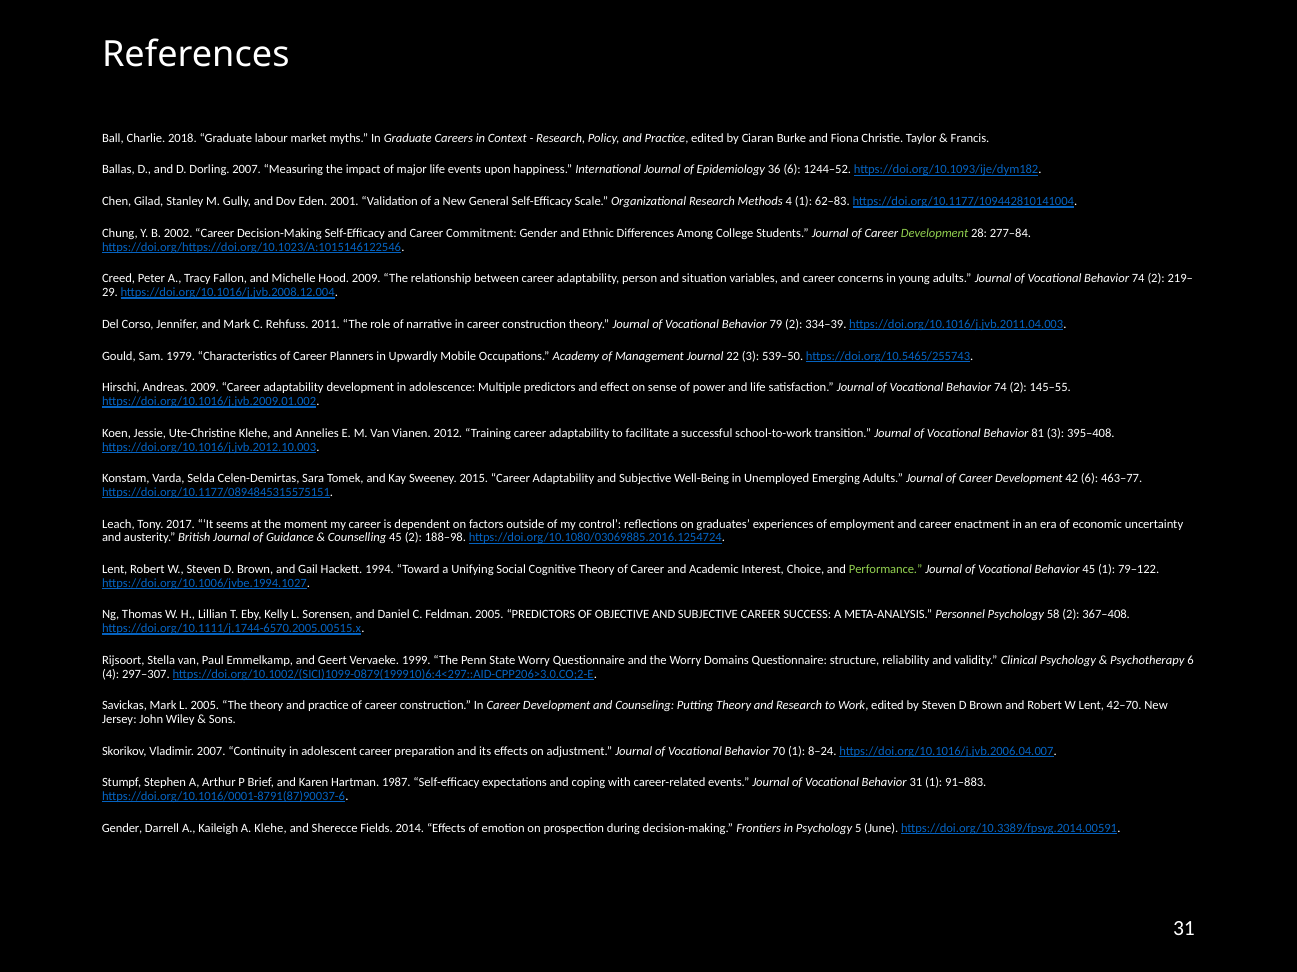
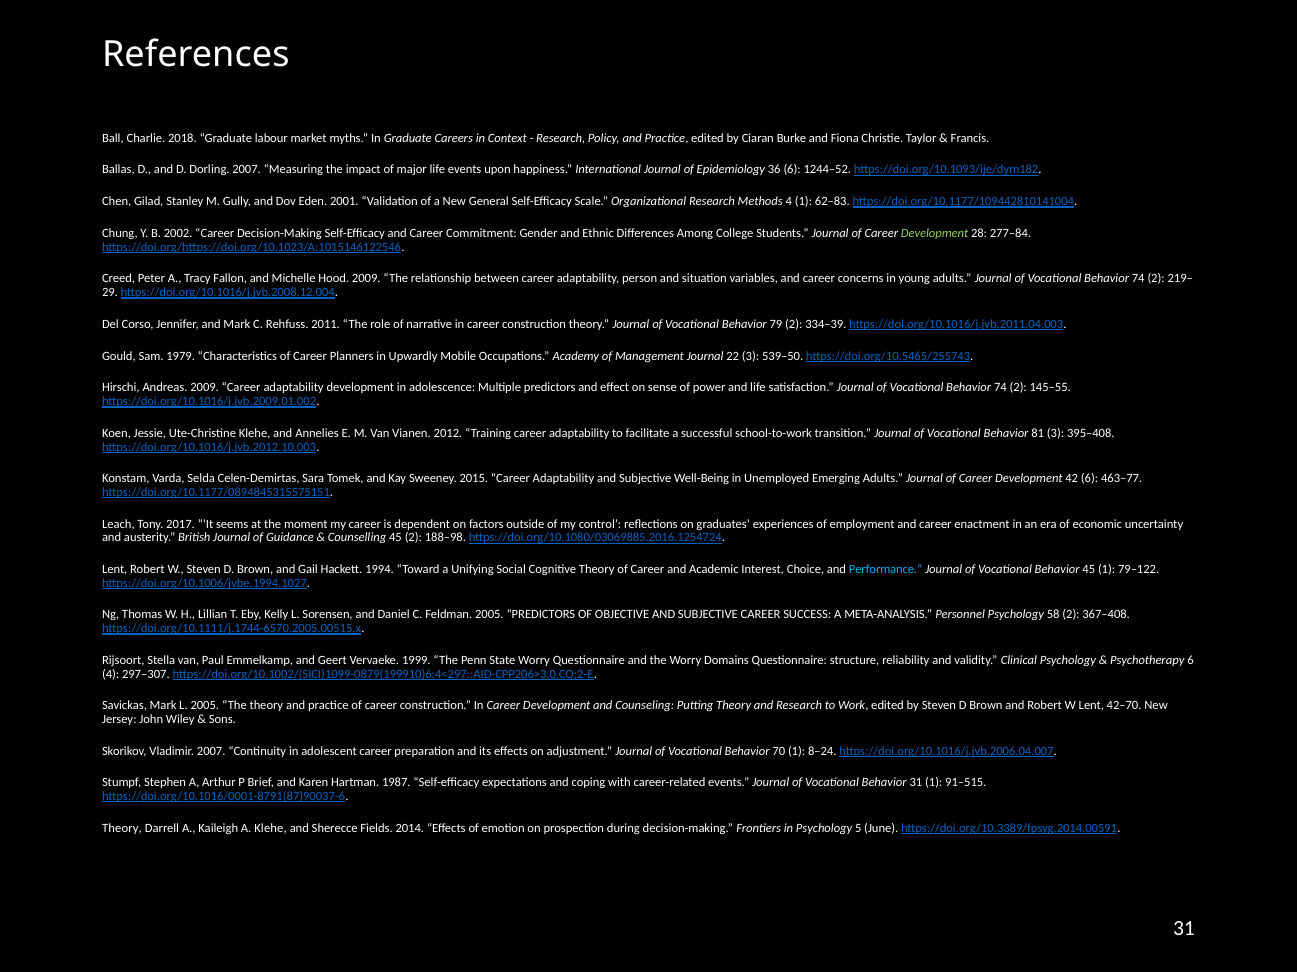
Performance colour: light green -> light blue
91–883: 91–883 -> 91–515
Gender at (122, 829): Gender -> Theory
